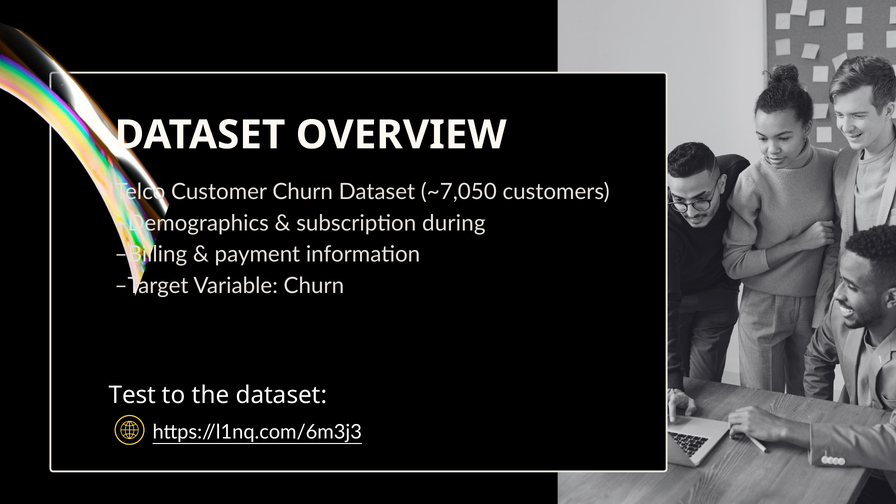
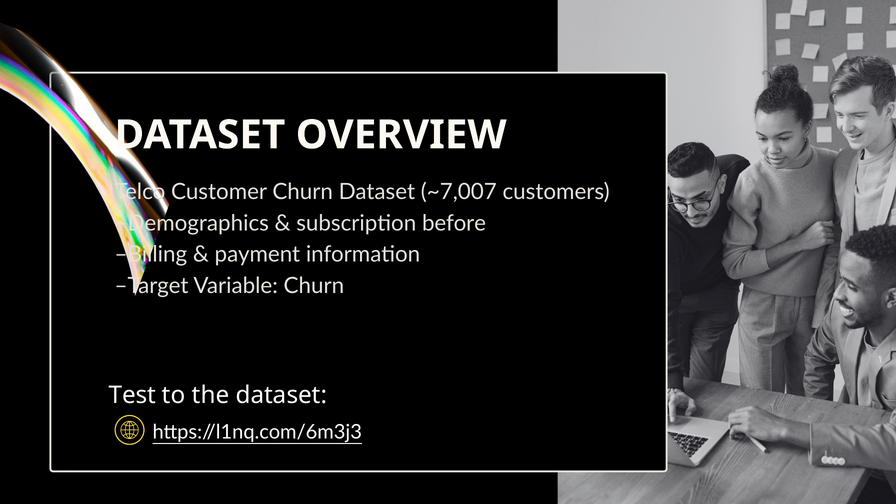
~7,050: ~7,050 -> ~7,007
during: during -> before
